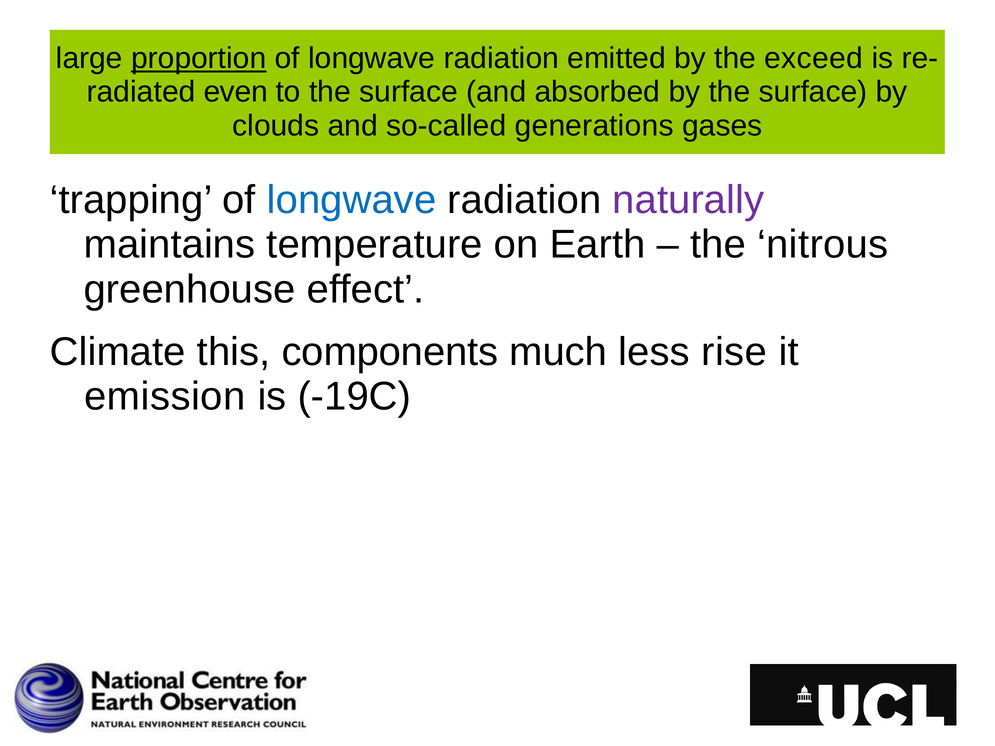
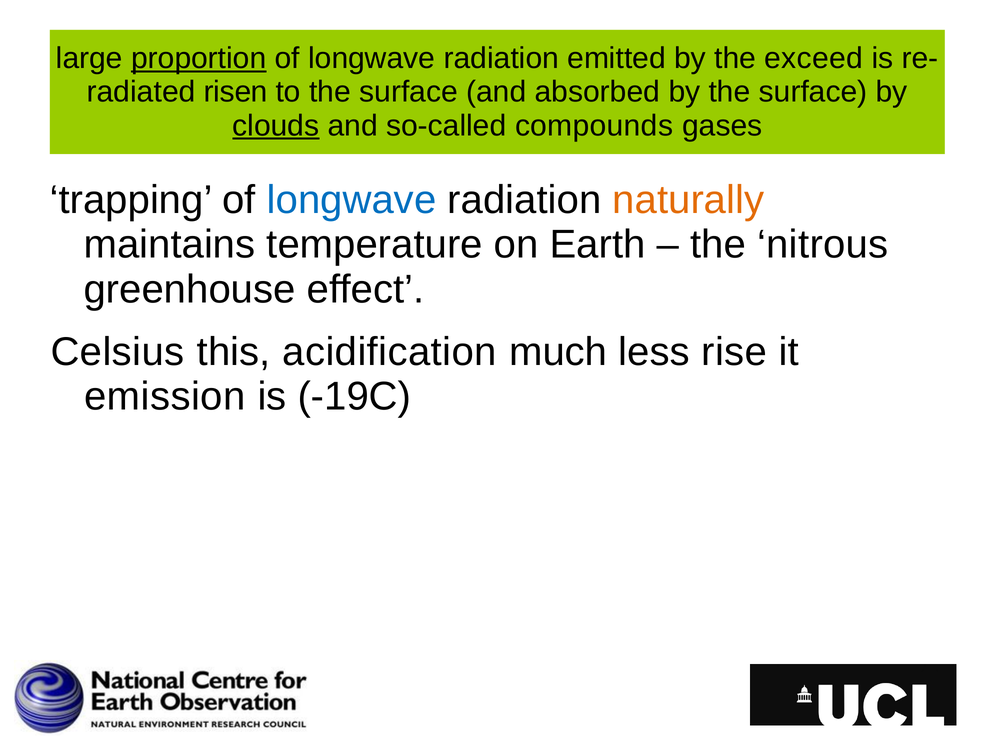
even: even -> risen
clouds underline: none -> present
generations: generations -> compounds
naturally colour: purple -> orange
Climate: Climate -> Celsius
components: components -> acidification
